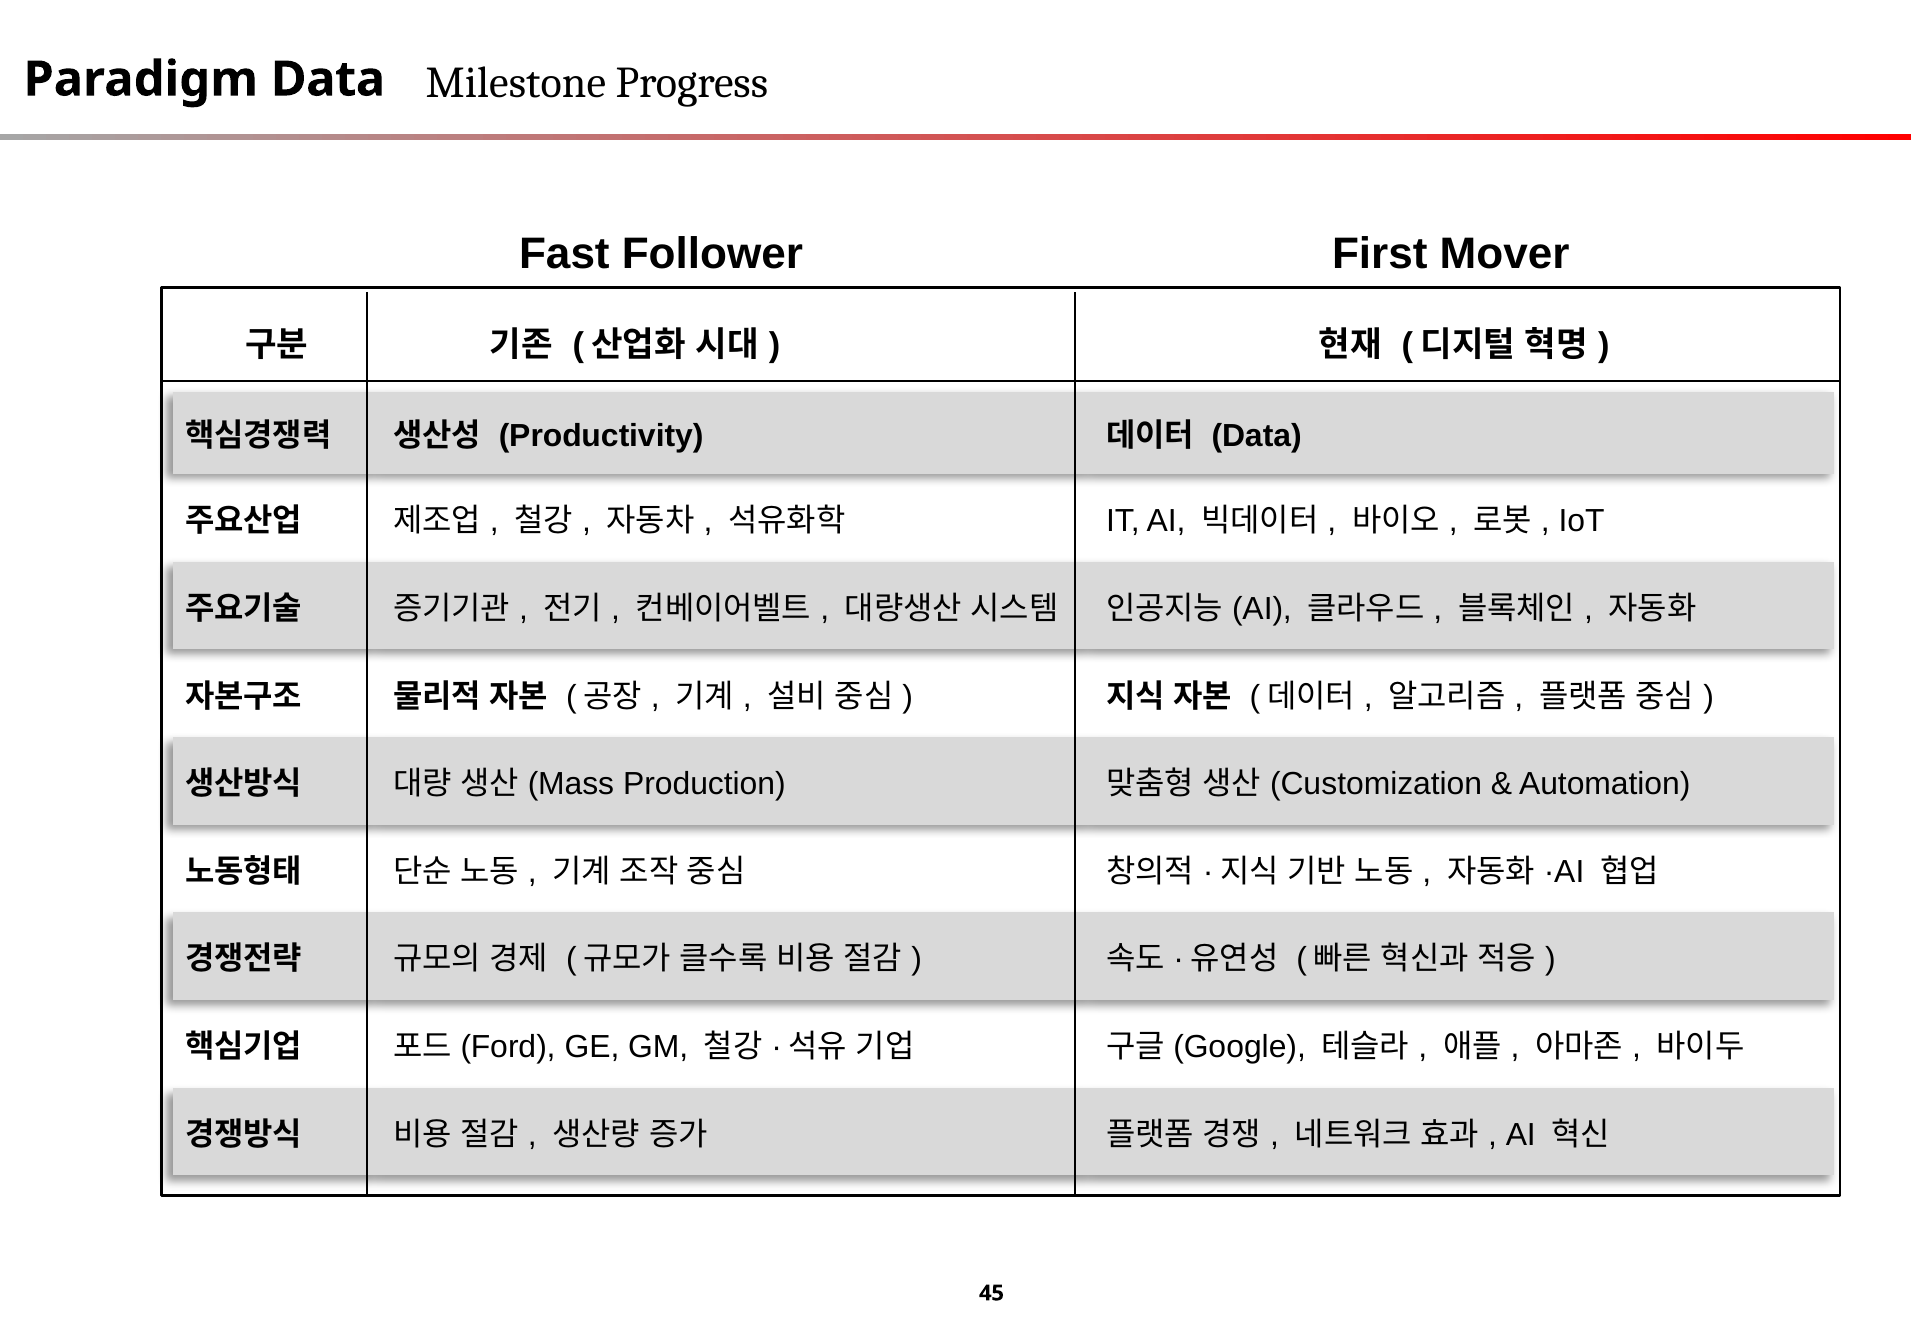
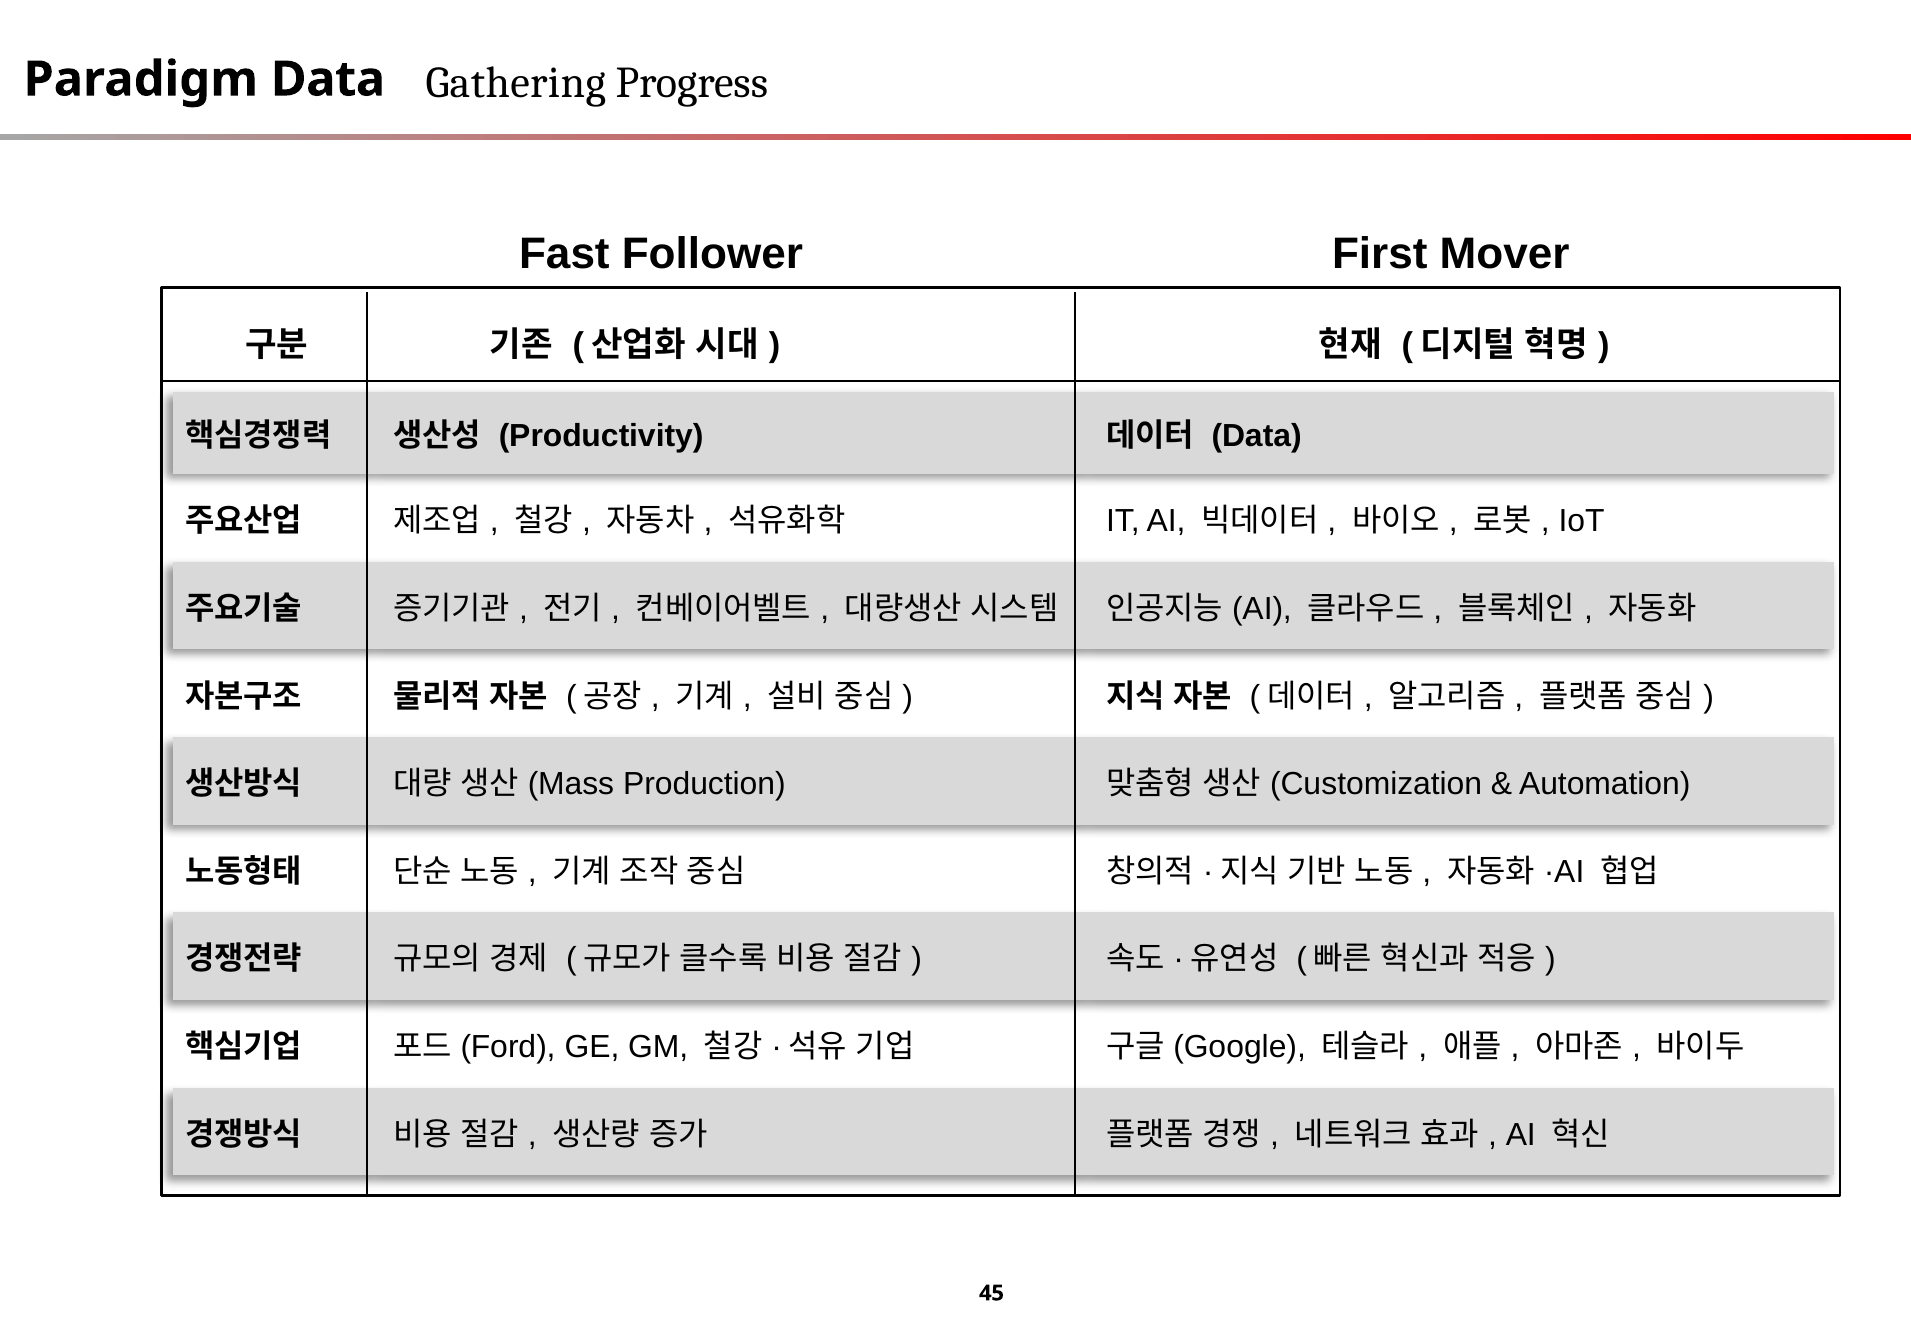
Milestone: Milestone -> Gathering
